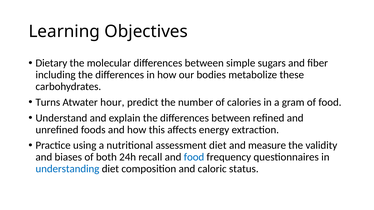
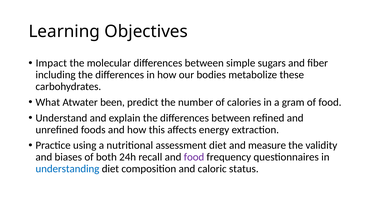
Dietary: Dietary -> Impact
Turns: Turns -> What
hour: hour -> been
food at (194, 157) colour: blue -> purple
